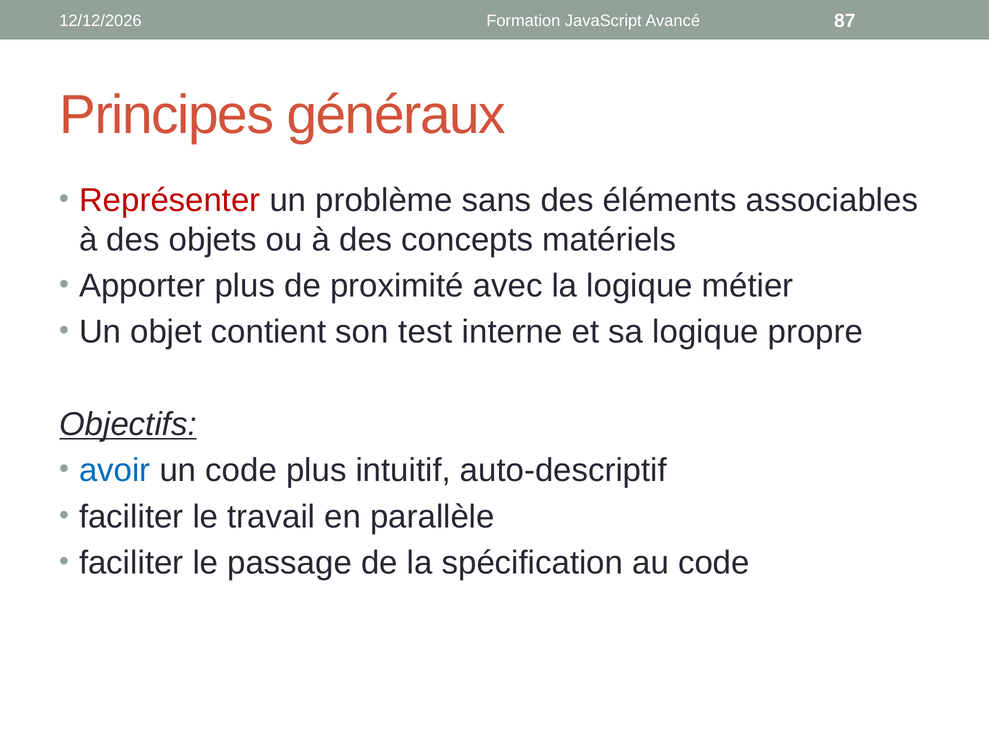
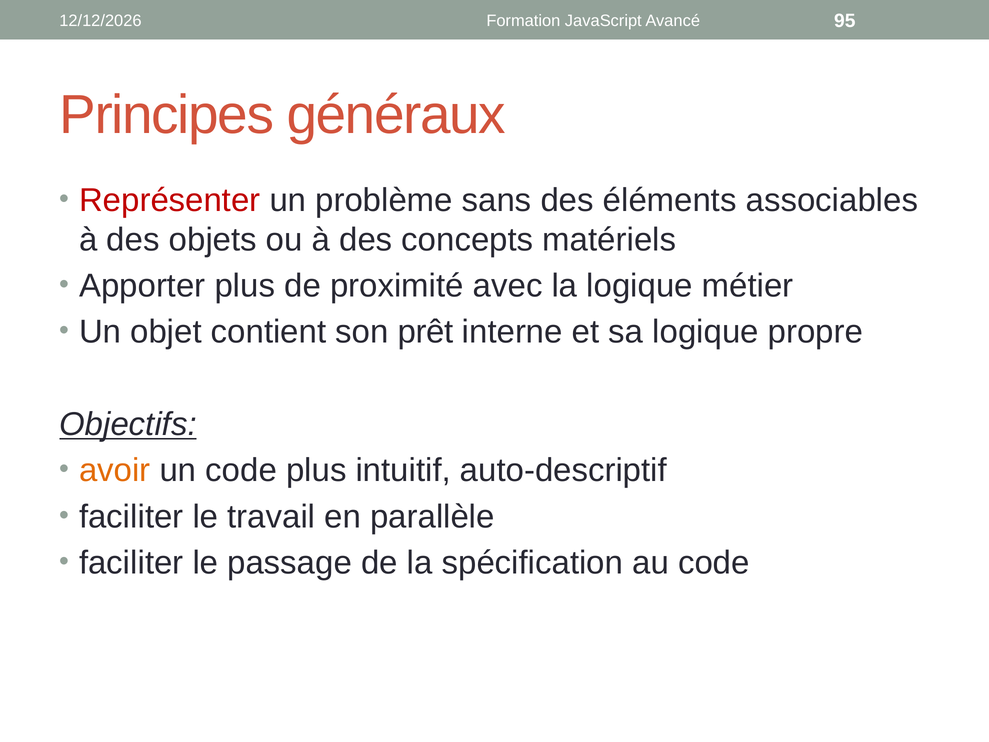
87: 87 -> 95
test: test -> prêt
avoir colour: blue -> orange
